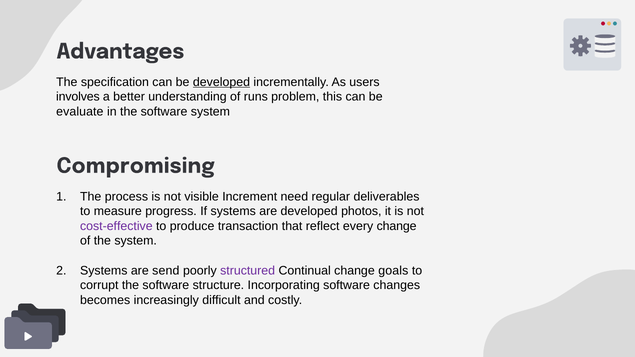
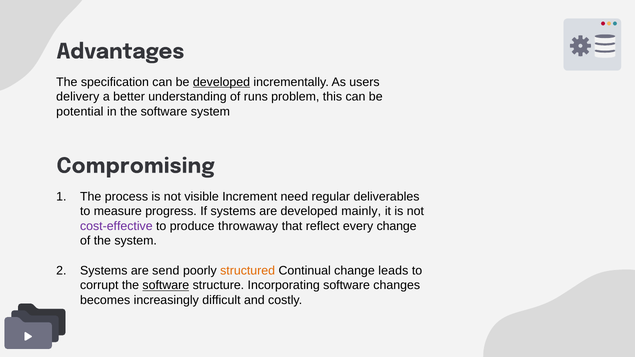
involves: involves -> delivery
evaluate: evaluate -> potential
photos: photos -> mainly
transaction: transaction -> throwaway
structured colour: purple -> orange
goals: goals -> leads
software at (166, 285) underline: none -> present
